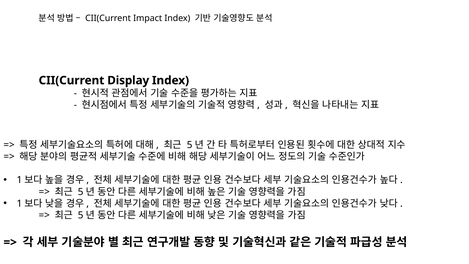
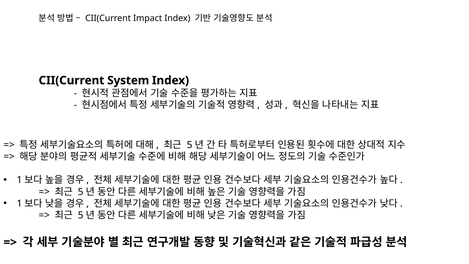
Display: Display -> System
